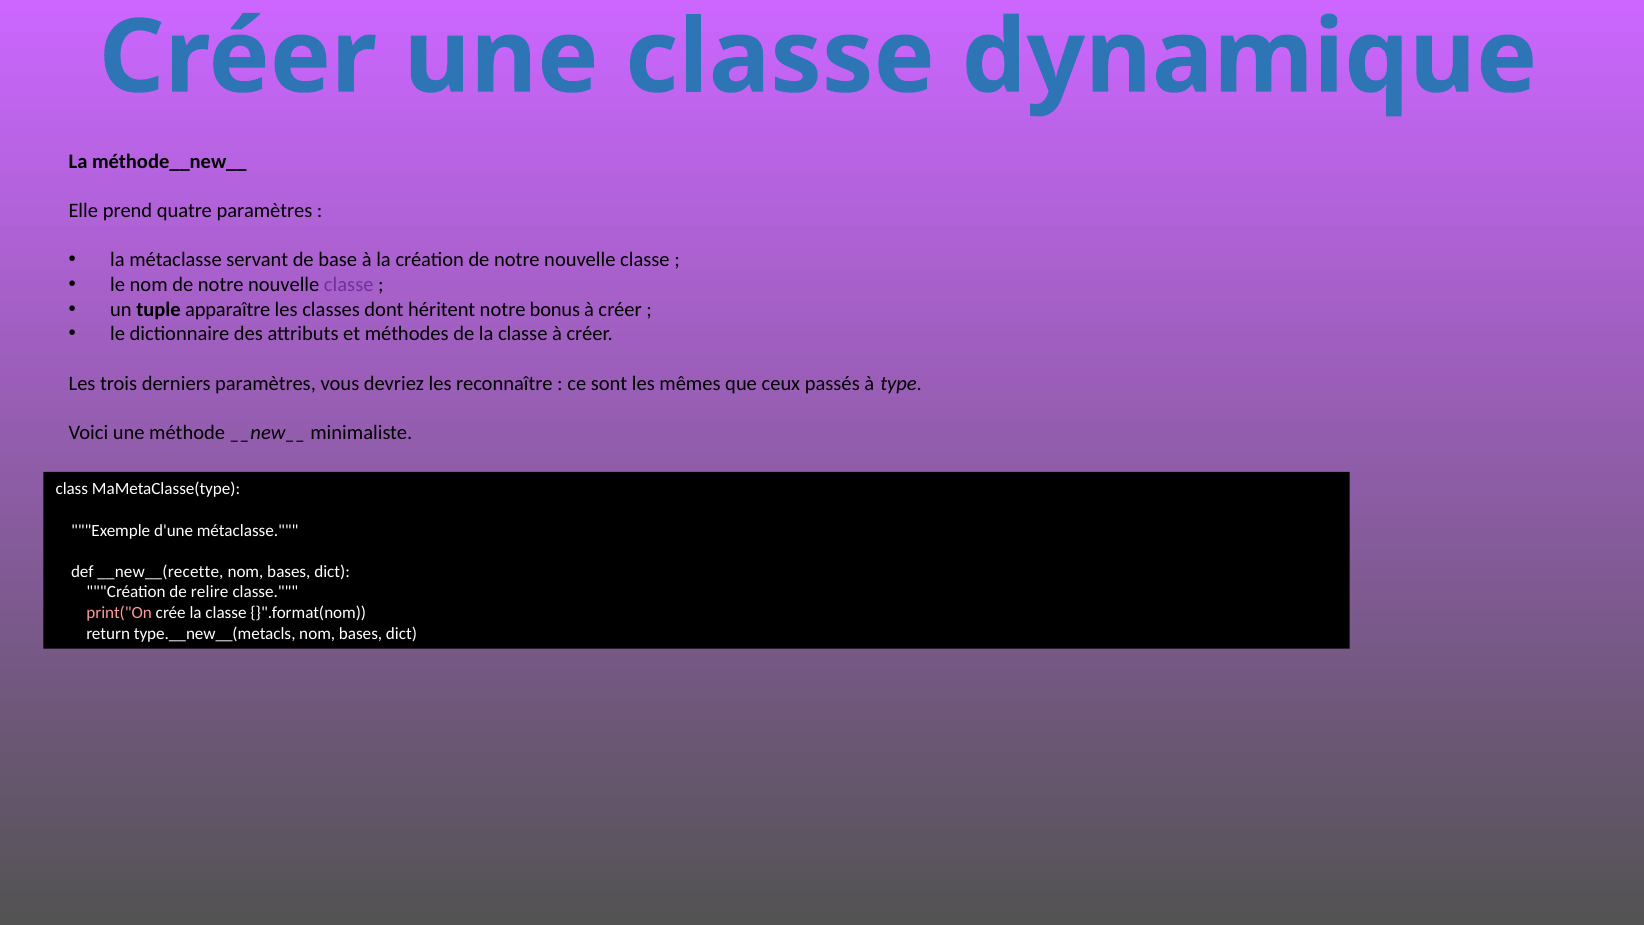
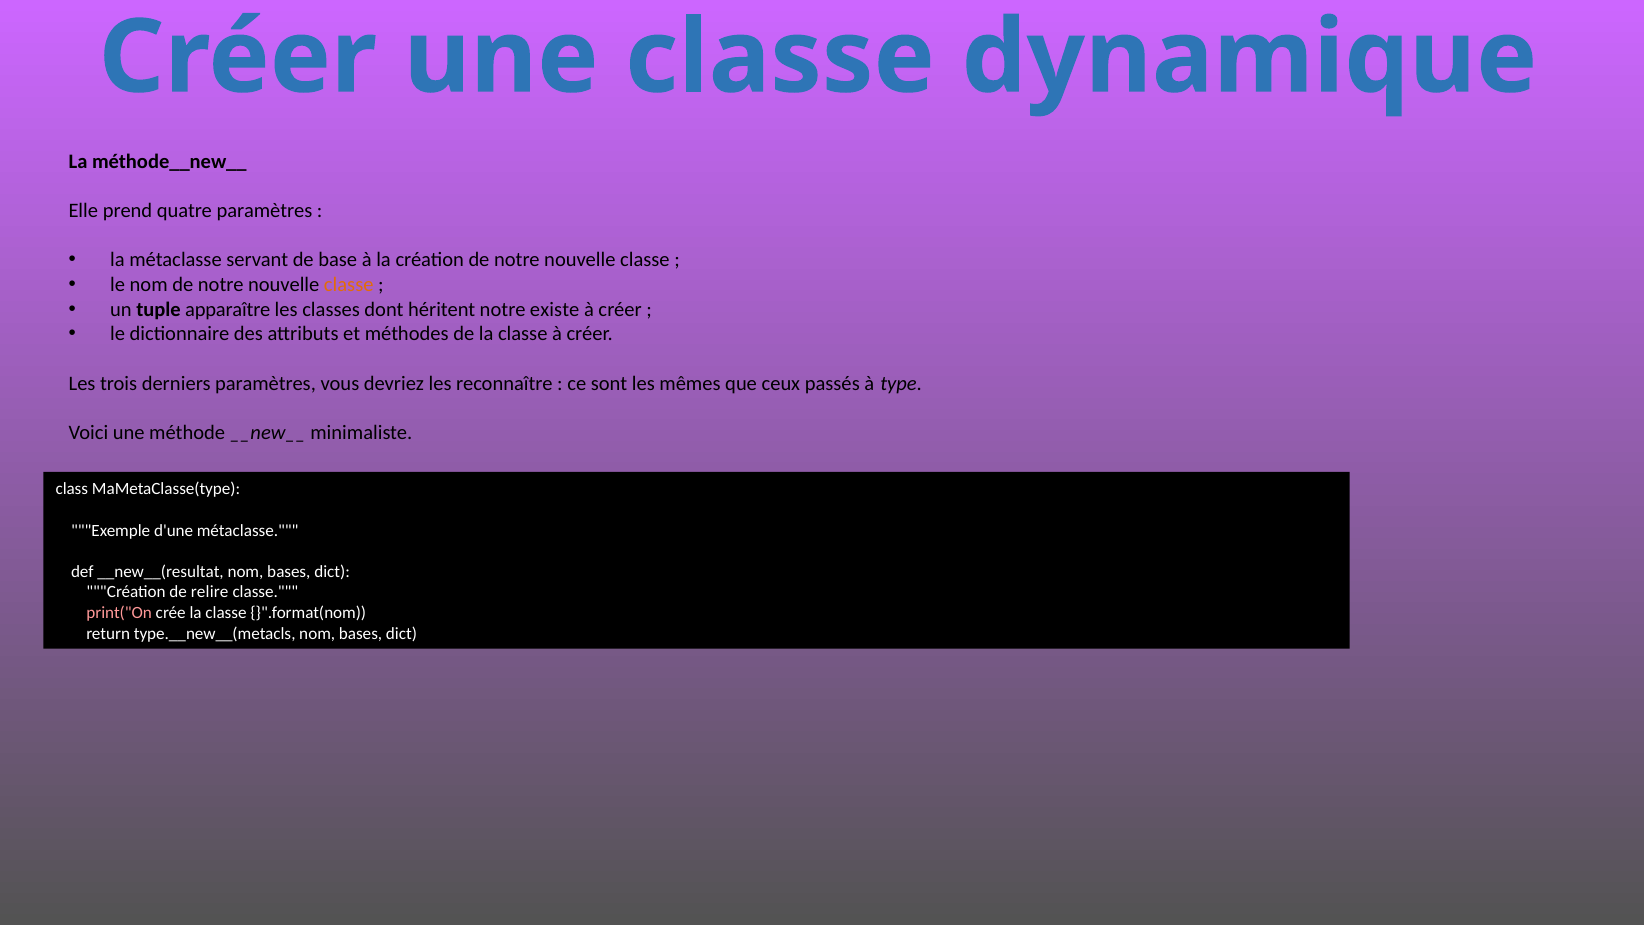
classe at (349, 285) colour: purple -> orange
bonus: bonus -> existe
__new__(recette: __new__(recette -> __new__(resultat
